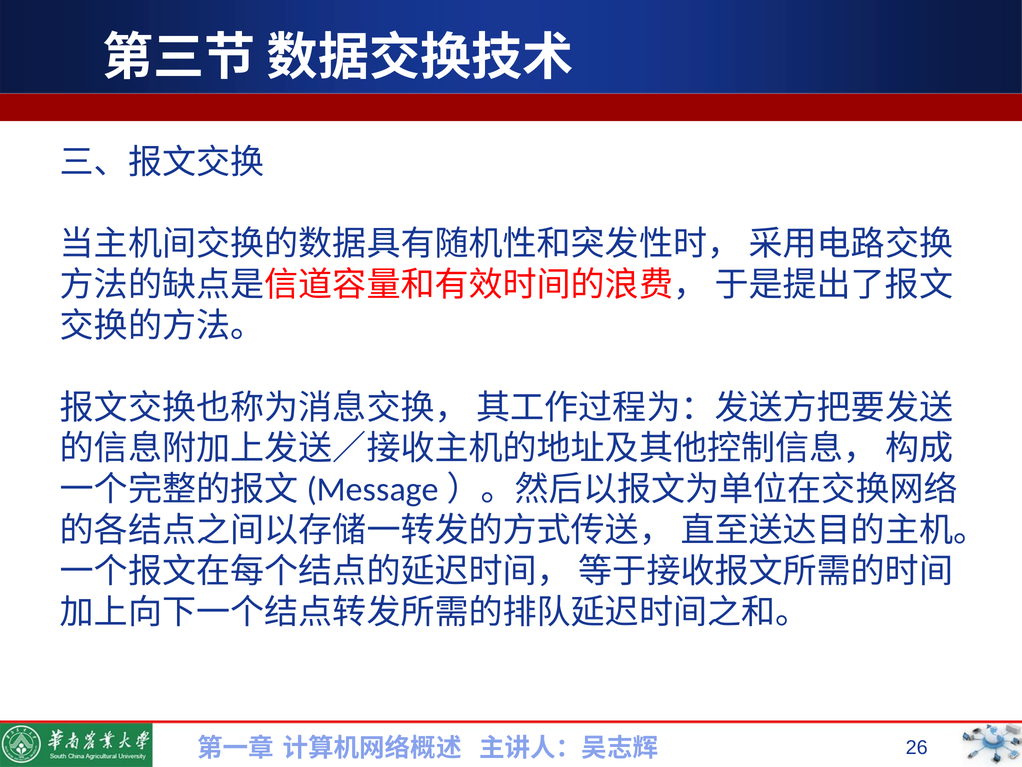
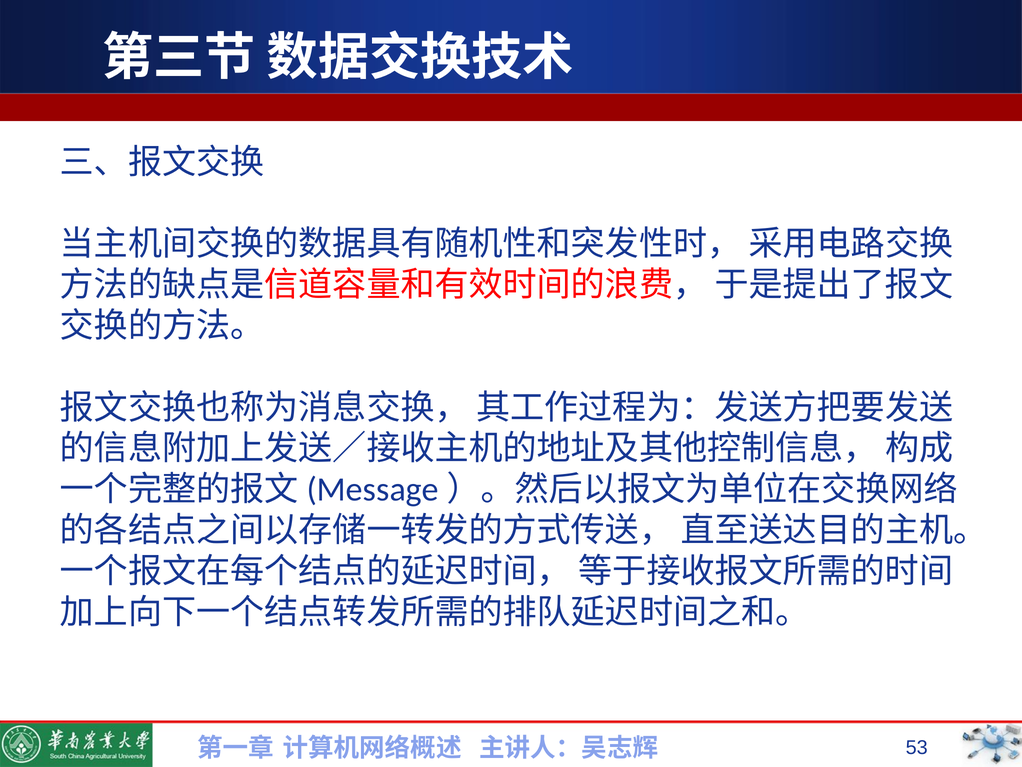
26: 26 -> 53
